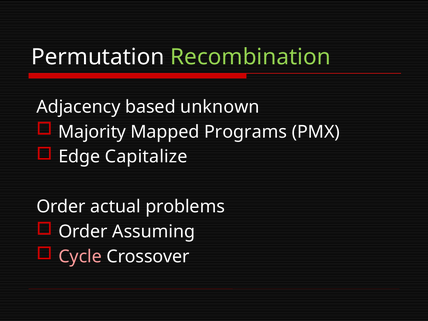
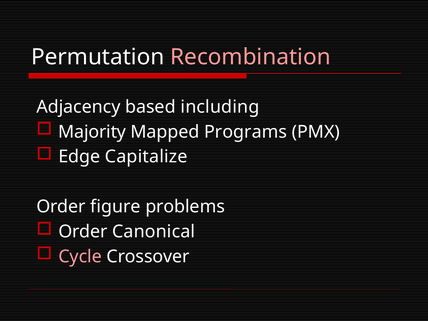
Recombination colour: light green -> pink
unknown: unknown -> including
actual: actual -> figure
Assuming: Assuming -> Canonical
